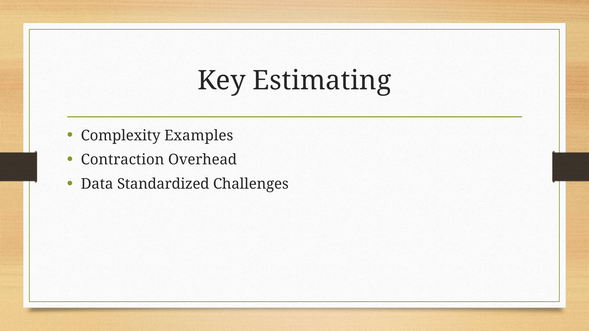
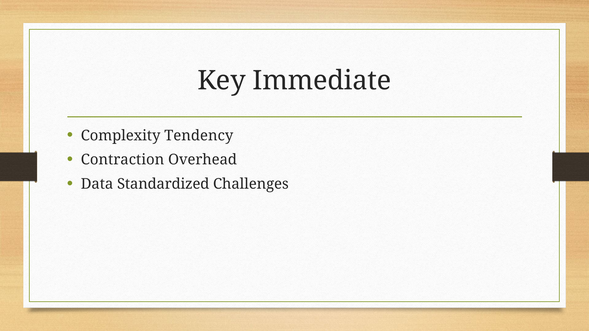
Estimating: Estimating -> Immediate
Examples: Examples -> Tendency
